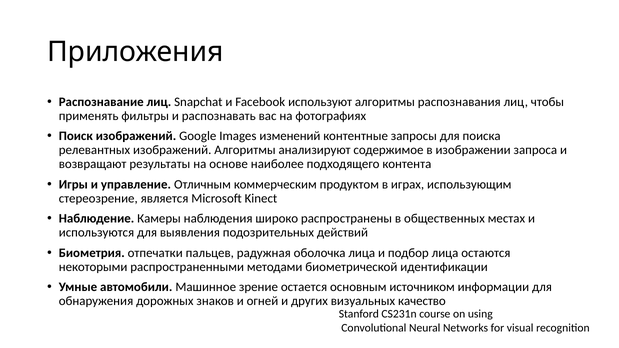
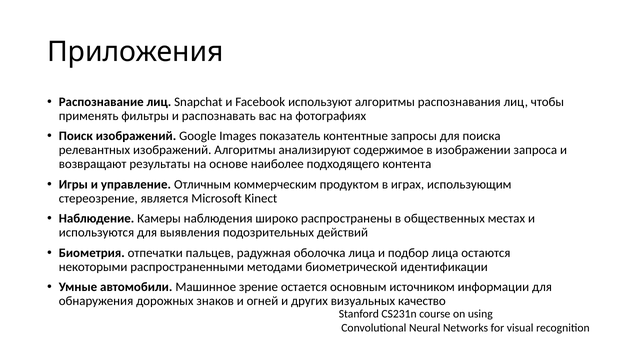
изменений: изменений -> показатель
